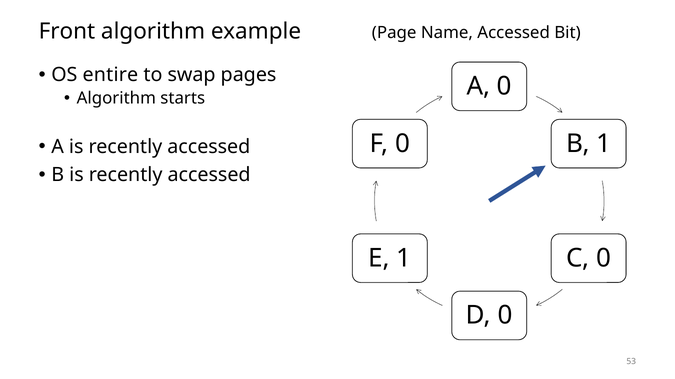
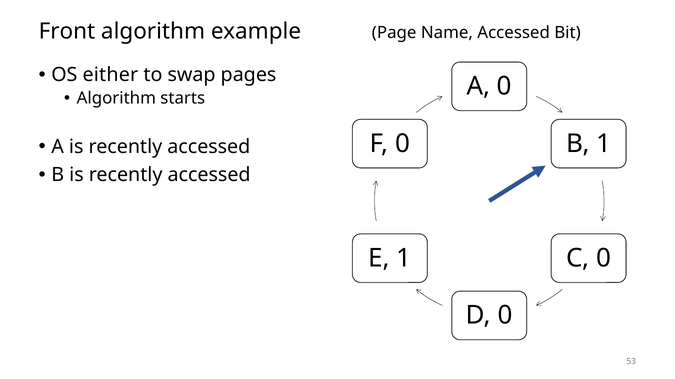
entire: entire -> either
